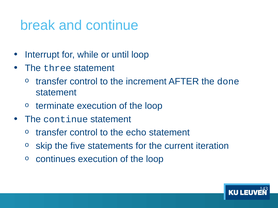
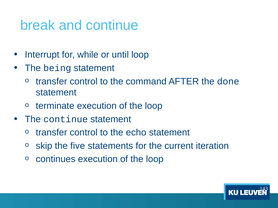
three: three -> being
increment: increment -> command
